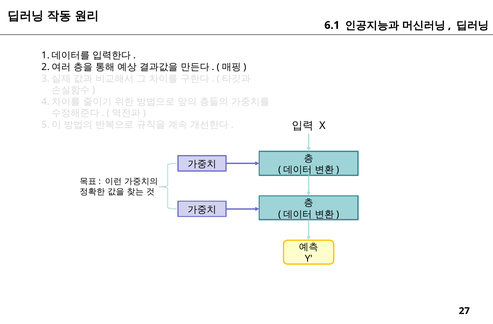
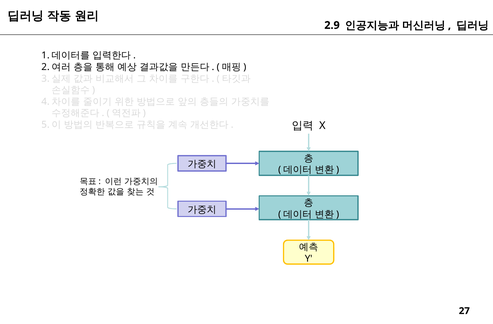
6.1: 6.1 -> 2.9
